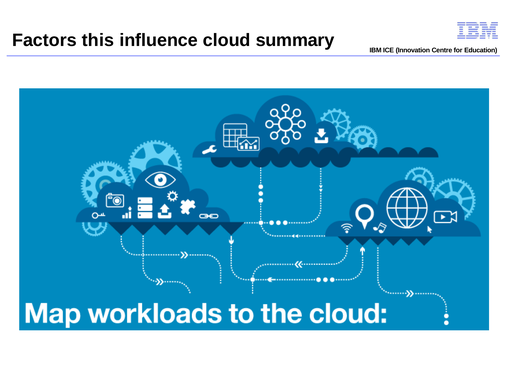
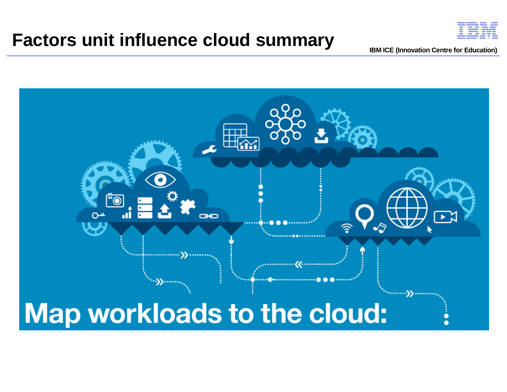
this: this -> unit
